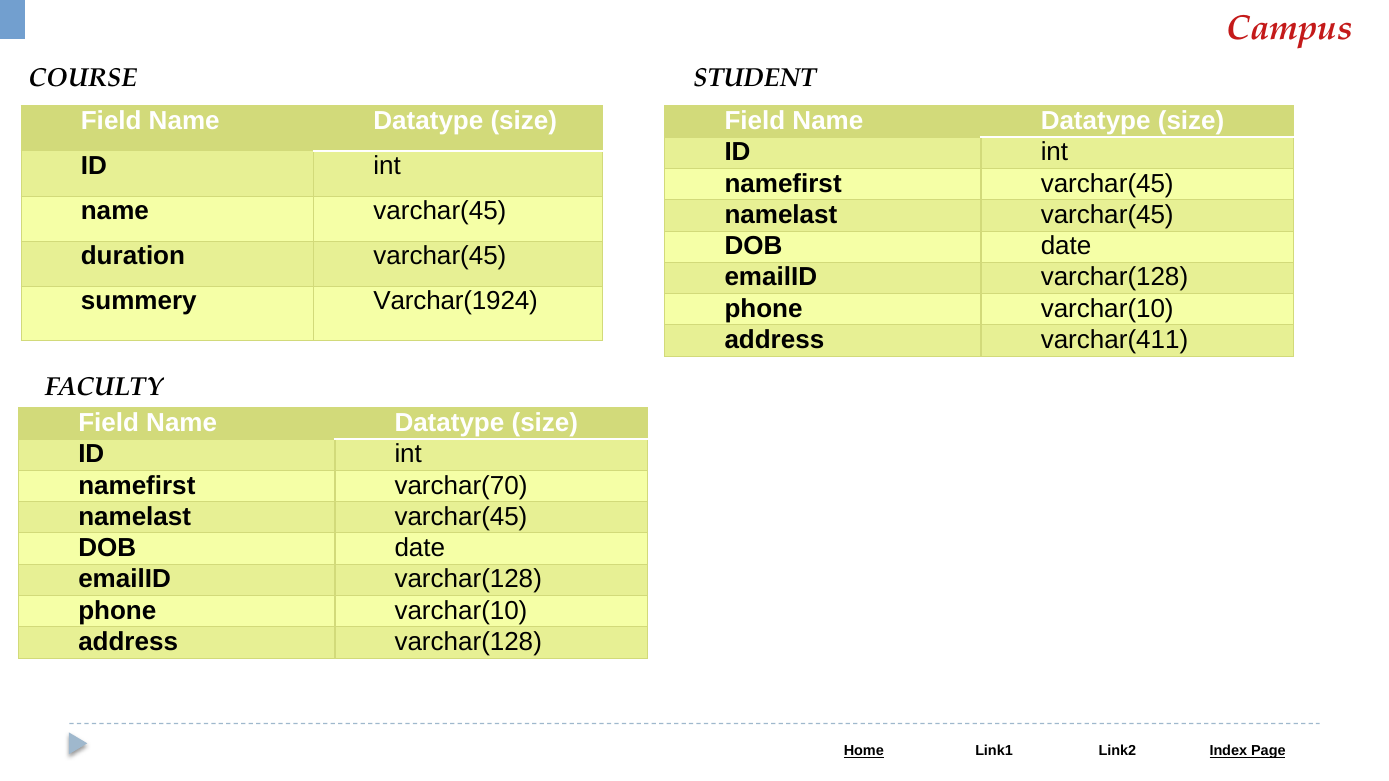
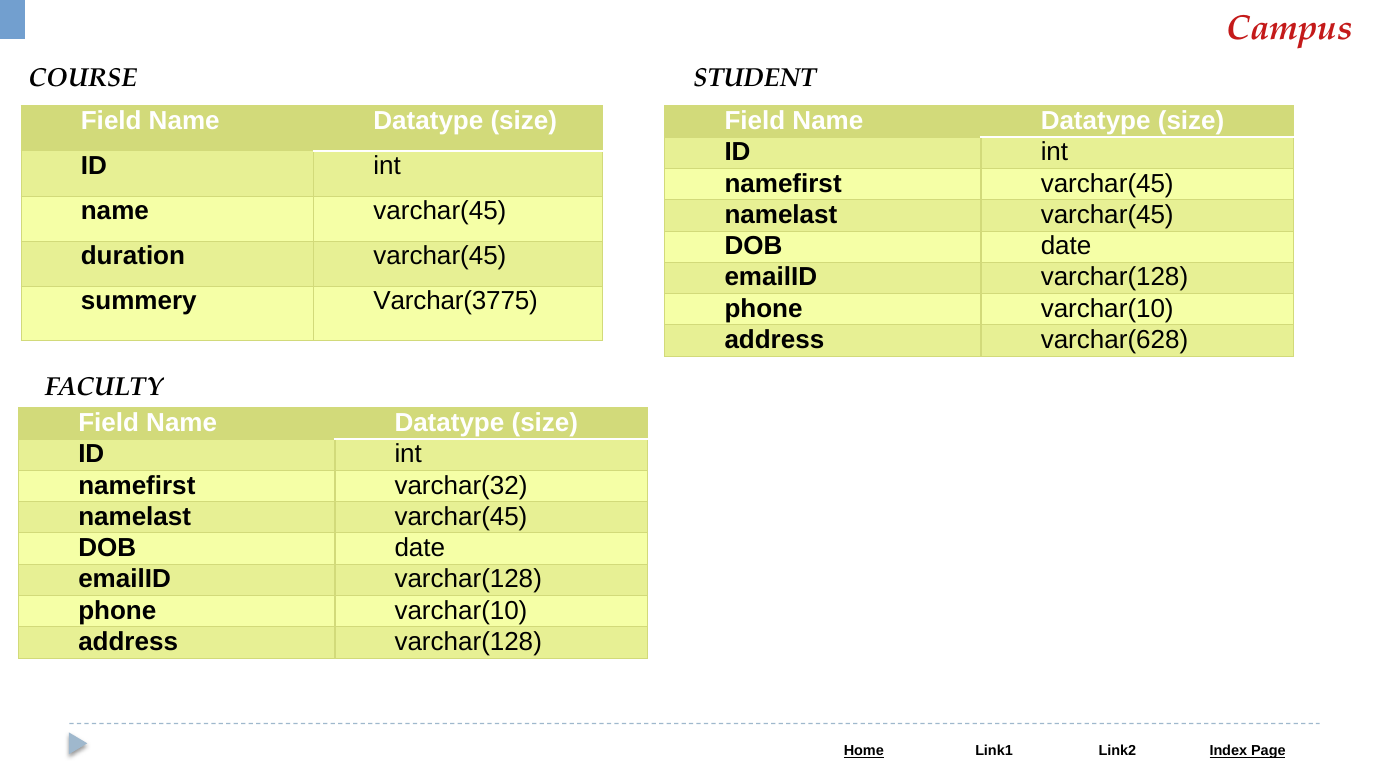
Varchar(1924: Varchar(1924 -> Varchar(3775
varchar(411: varchar(411 -> varchar(628
varchar(70: varchar(70 -> varchar(32
